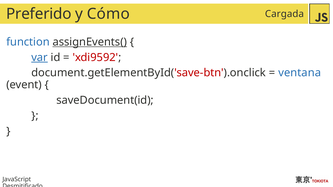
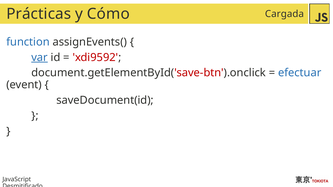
Preferido: Preferido -> Prácticas
assignEvents( underline: present -> none
ventana: ventana -> efectuar
